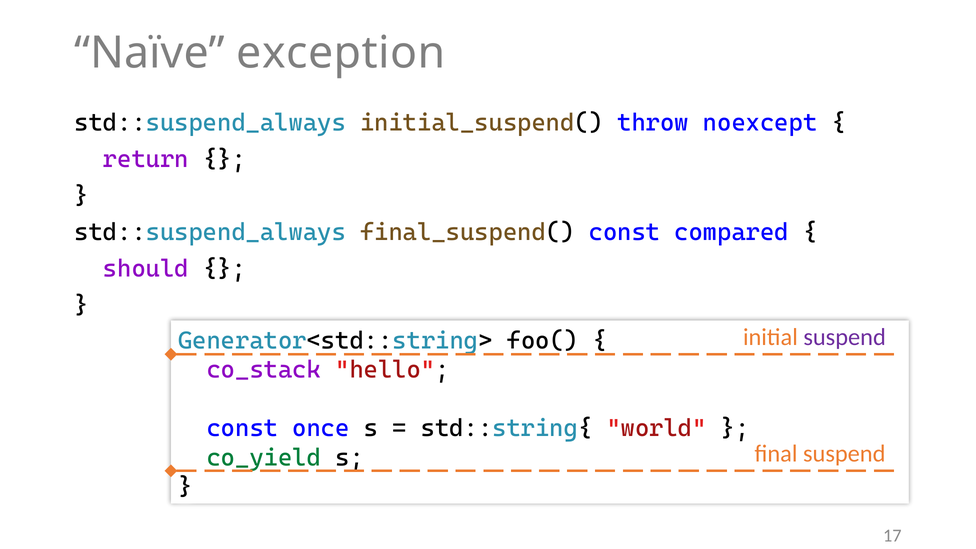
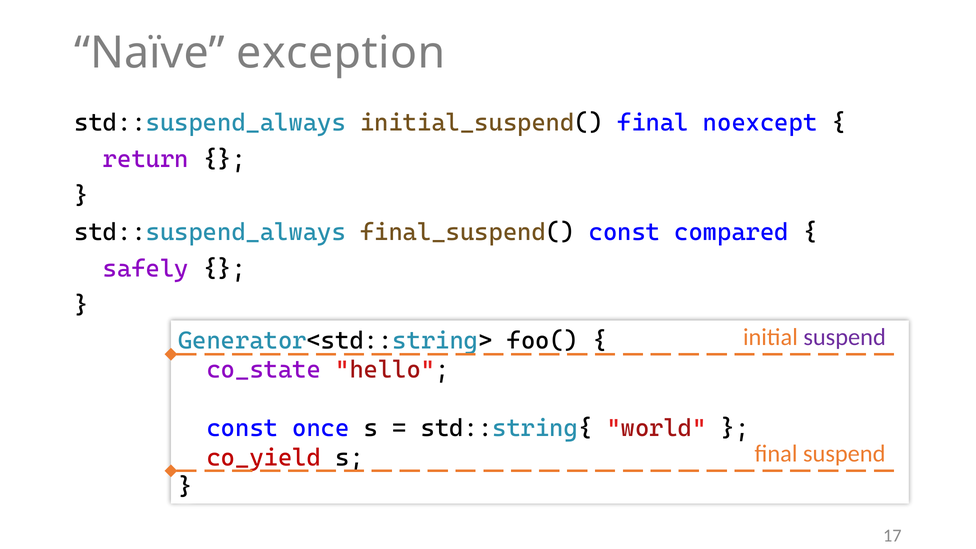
initial_suspend( throw: throw -> final
should: should -> safely
co_stack: co_stack -> co_state
co_yield colour: green -> red
